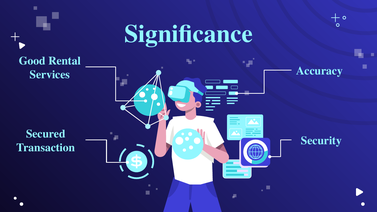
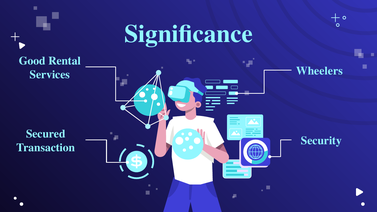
Accuracy: Accuracy -> Wheelers
